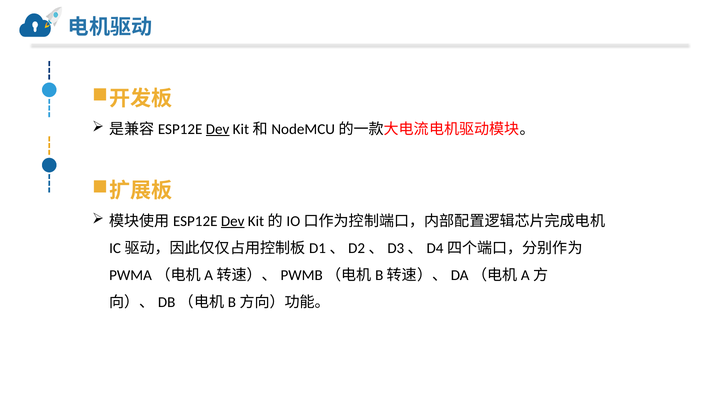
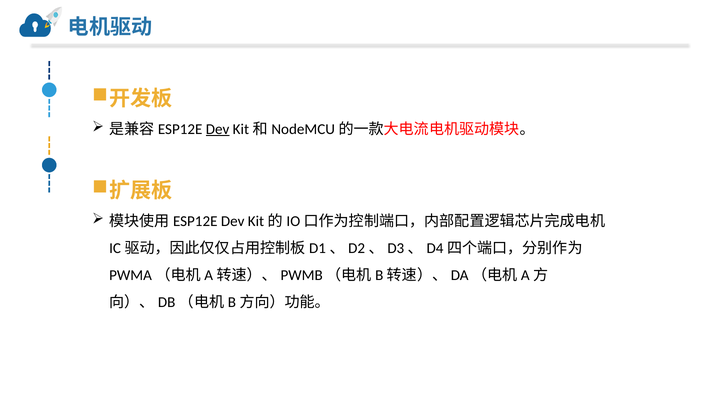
Dev at (233, 221) underline: present -> none
